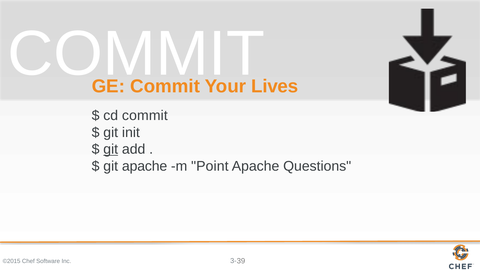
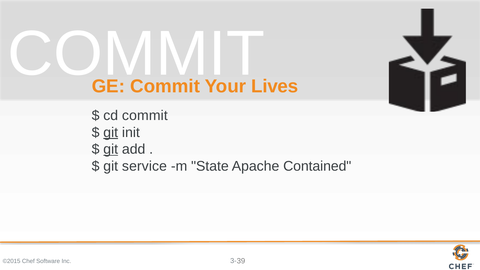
git at (111, 132) underline: none -> present
git apache: apache -> service
Point: Point -> State
Questions: Questions -> Contained
